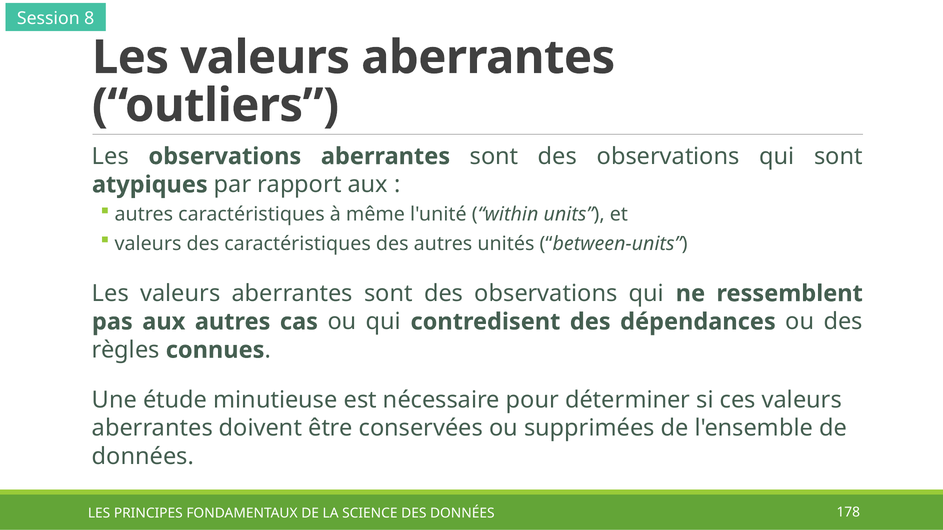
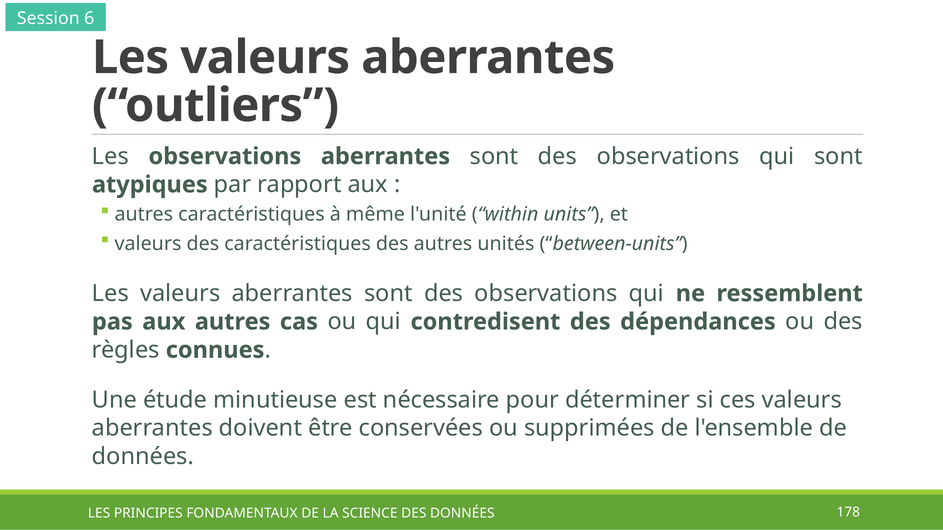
8: 8 -> 6
